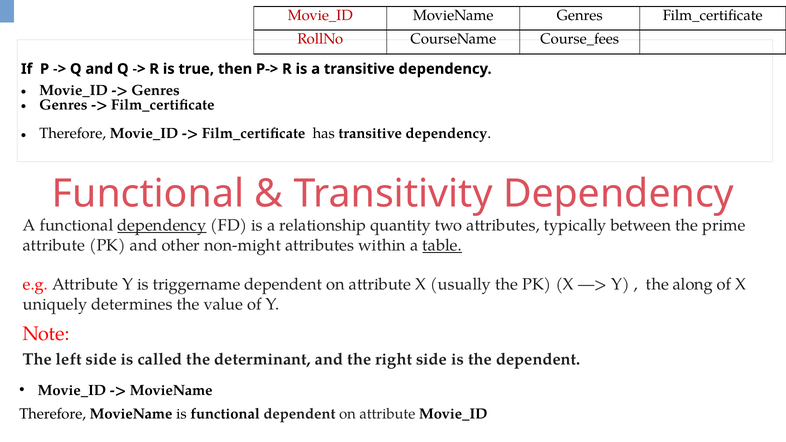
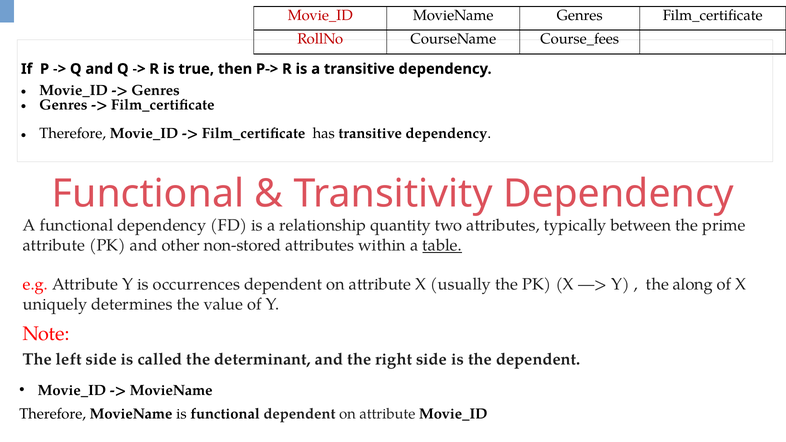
dependency at (162, 226) underline: present -> none
non-might: non-might -> non-stored
triggername: triggername -> occurrences
